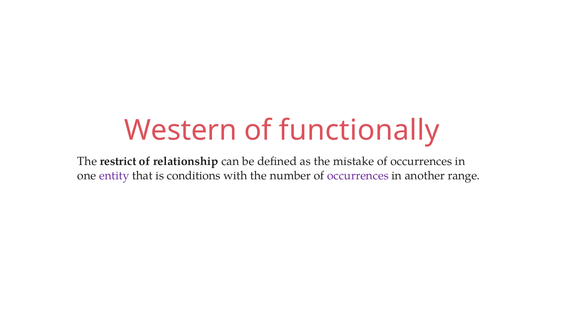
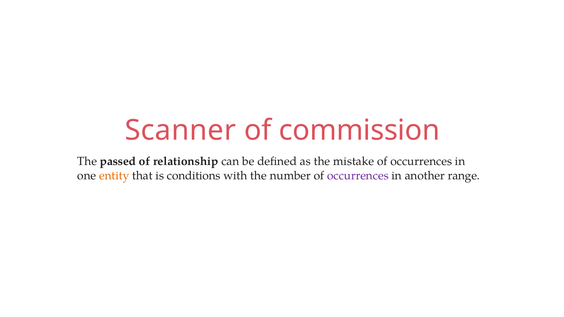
Western: Western -> Scanner
functionally: functionally -> commission
restrict: restrict -> passed
entity colour: purple -> orange
